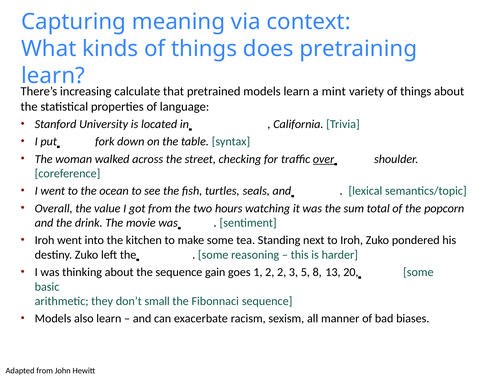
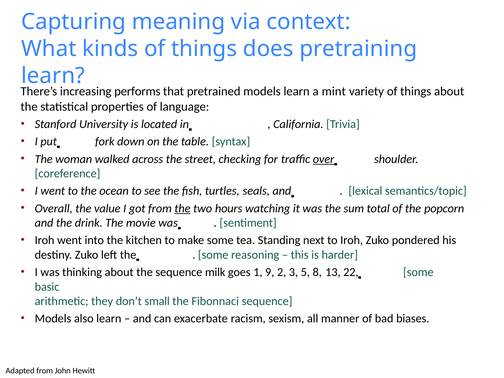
calculate: calculate -> performs
the at (182, 208) underline: none -> present
gain: gain -> milk
1 2: 2 -> 9
20: 20 -> 22
